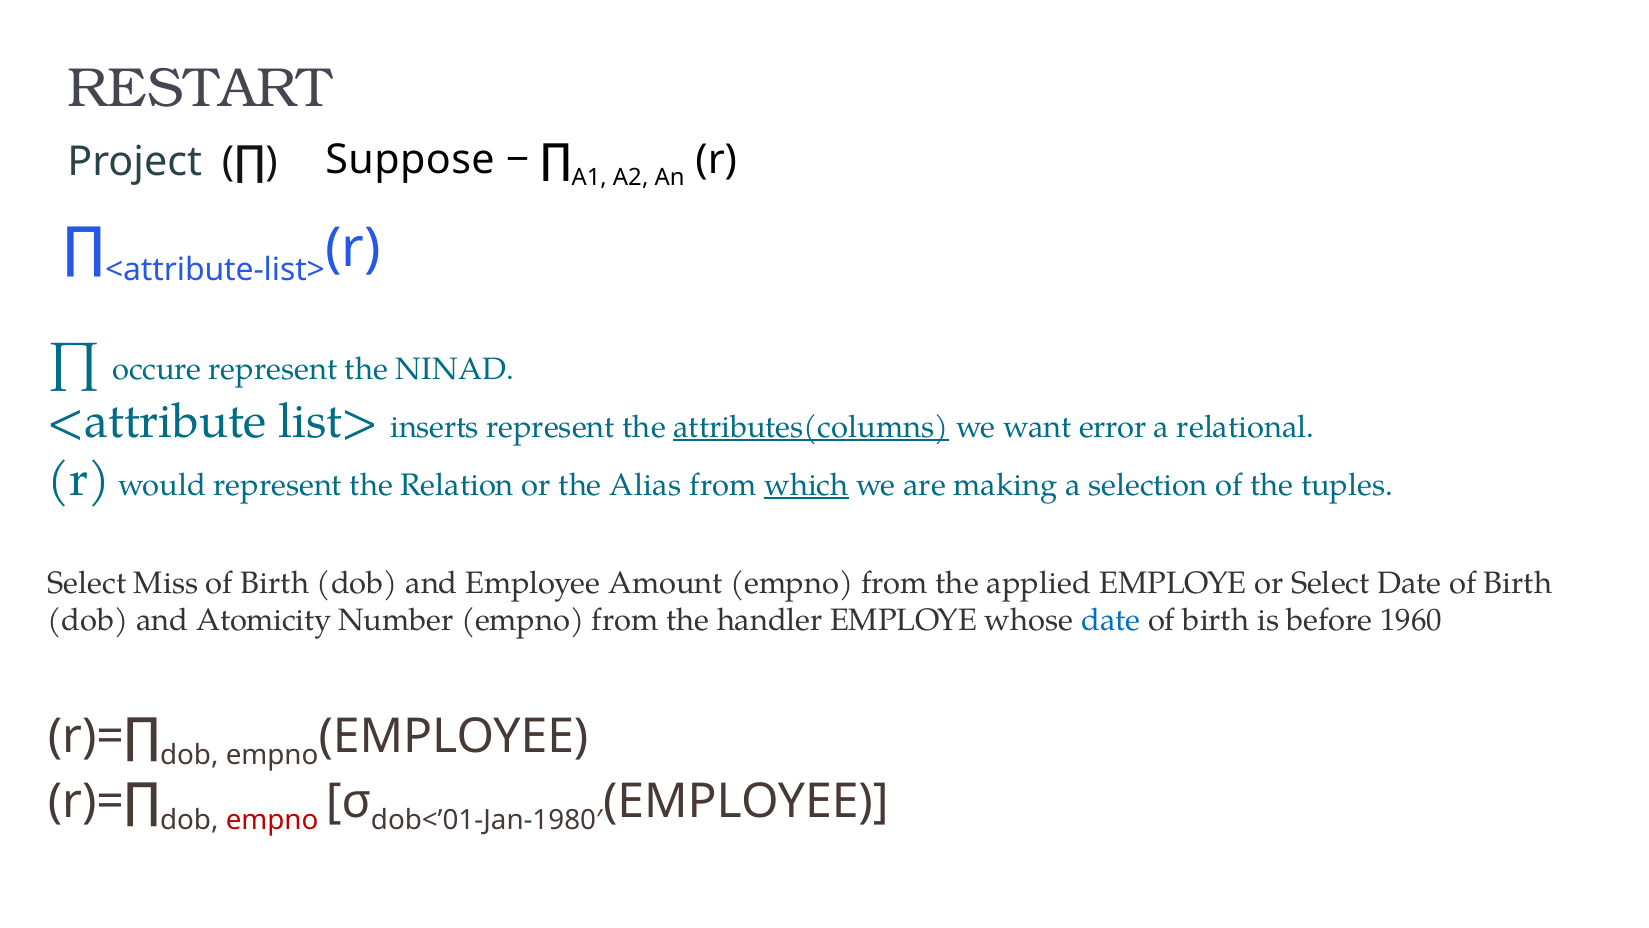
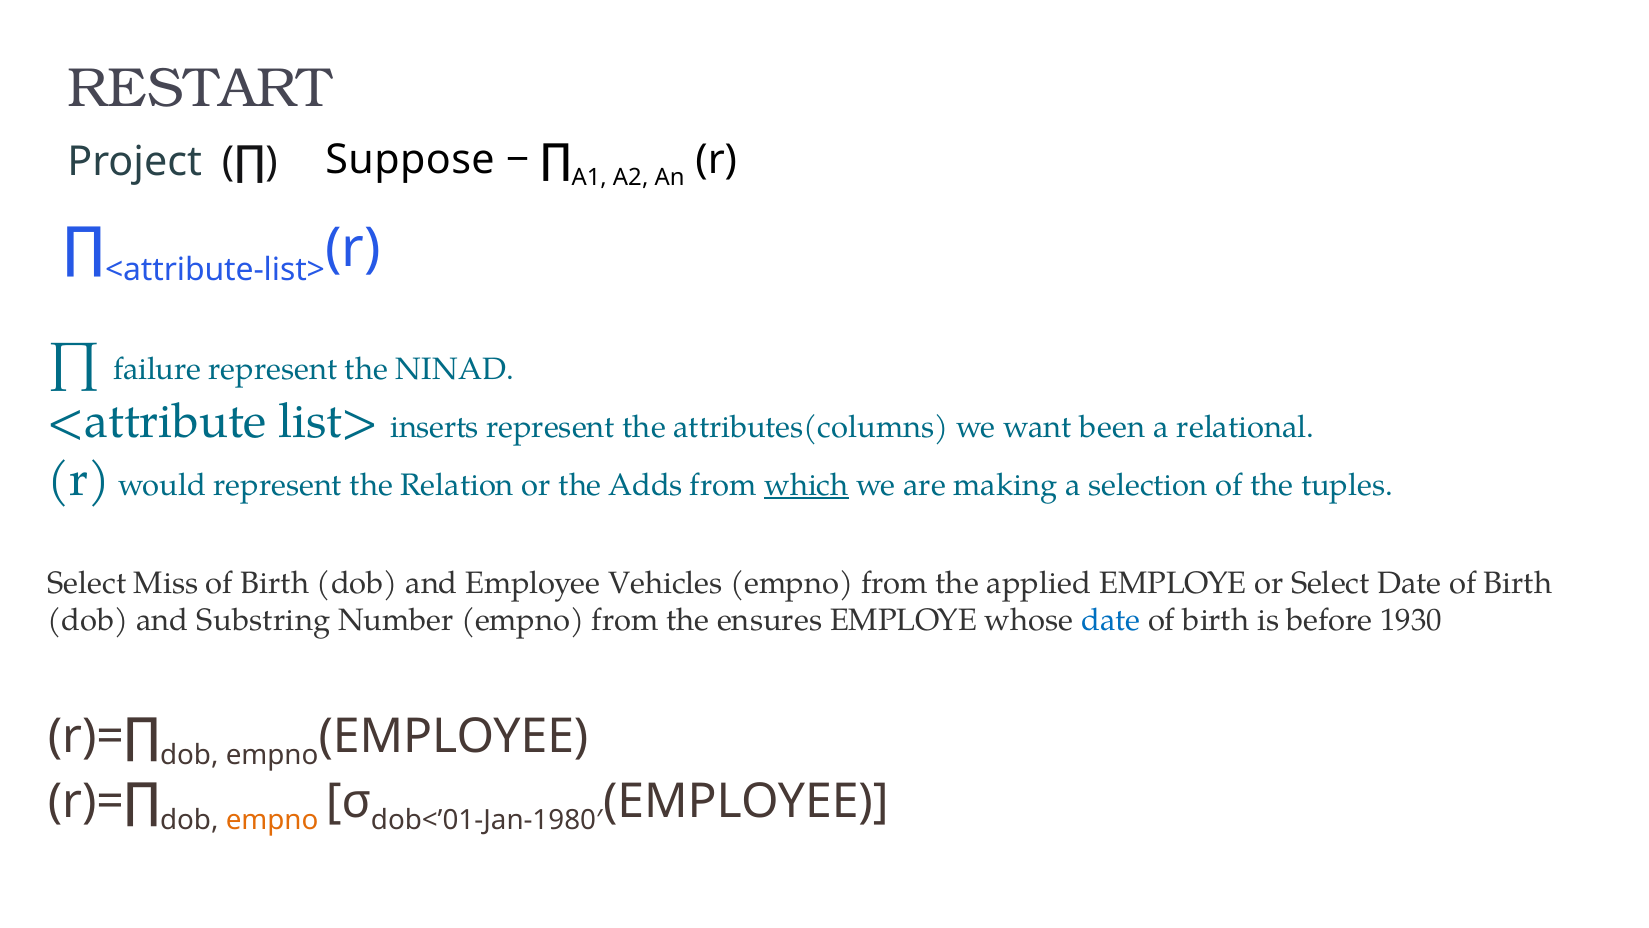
occure: occure -> failure
attributes(columns underline: present -> none
error: error -> been
Alias: Alias -> Adds
Amount: Amount -> Vehicles
Atomicity: Atomicity -> Substring
handler: handler -> ensures
1960: 1960 -> 1930
empno at (272, 820) colour: red -> orange
